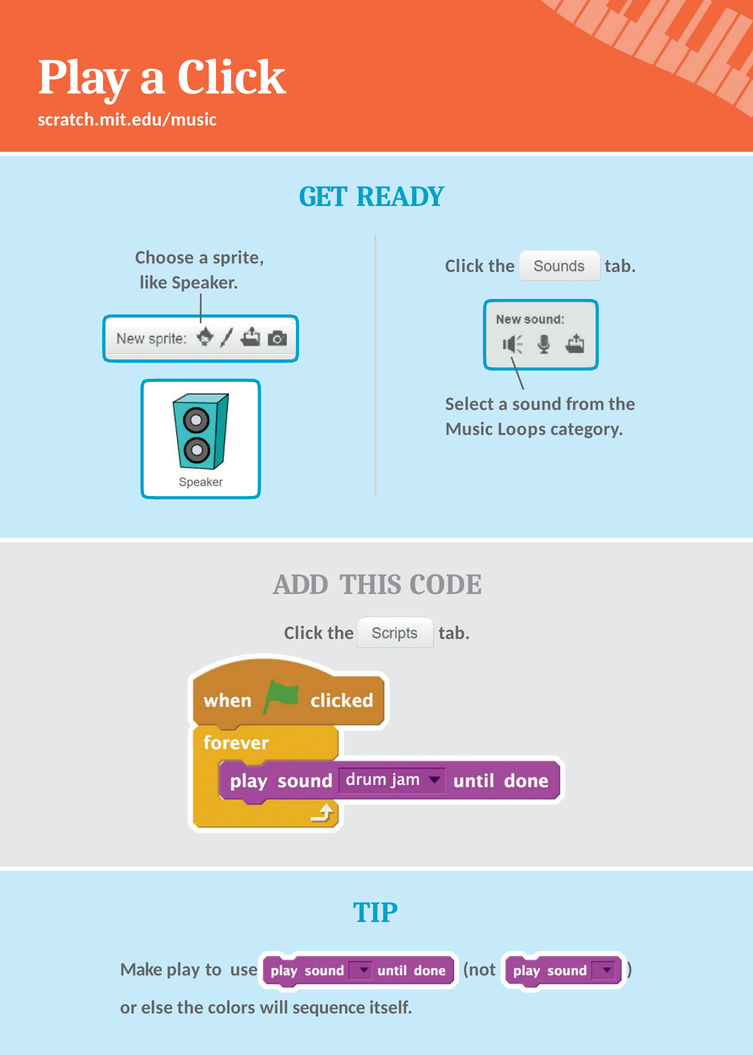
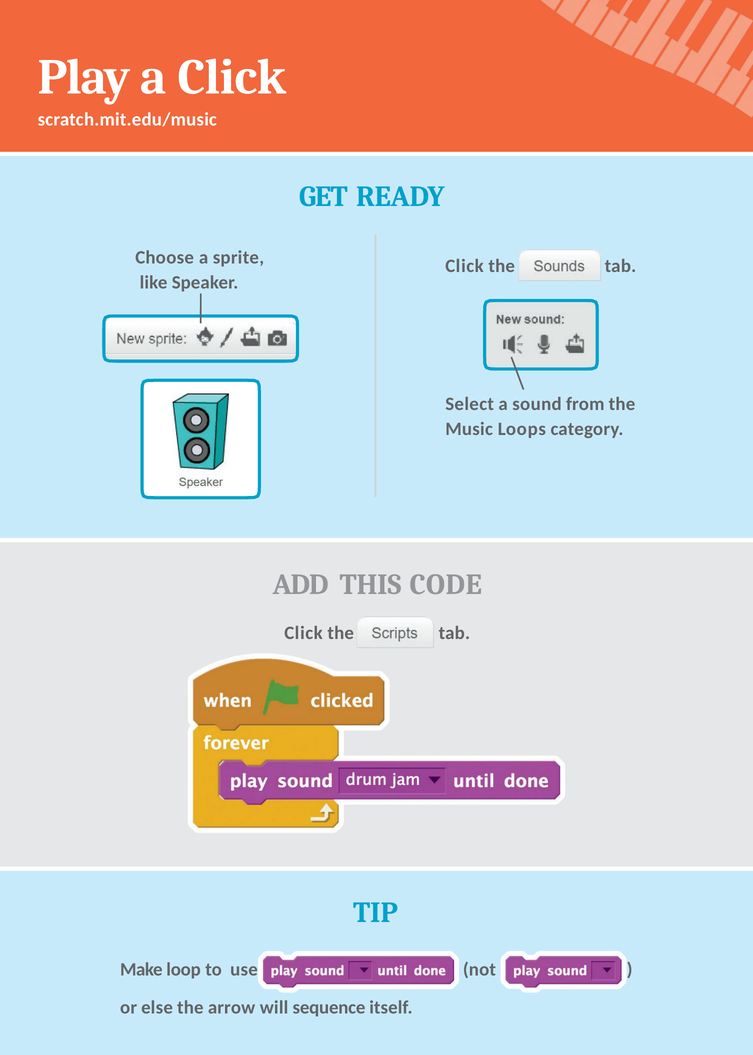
Make play: play -> loop
colors: colors -> arrow
